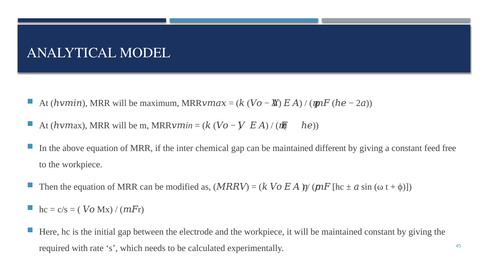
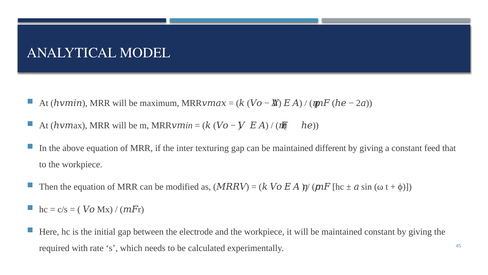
chemical: chemical -> texturing
free: free -> that
